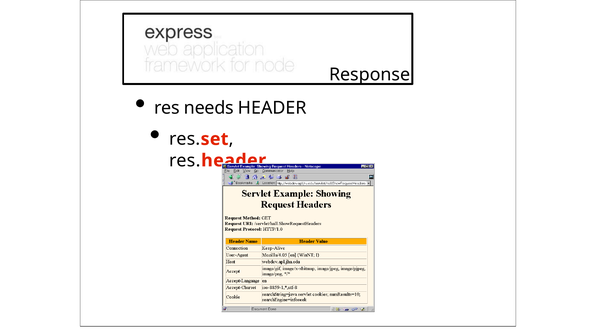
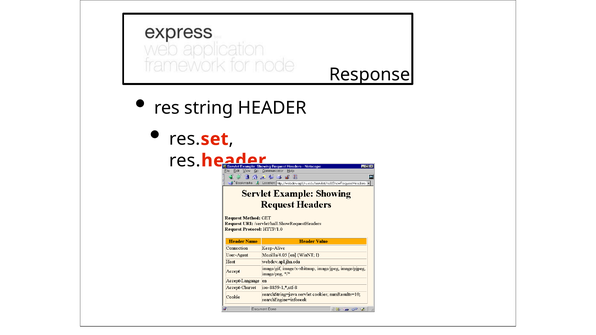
needs: needs -> string
